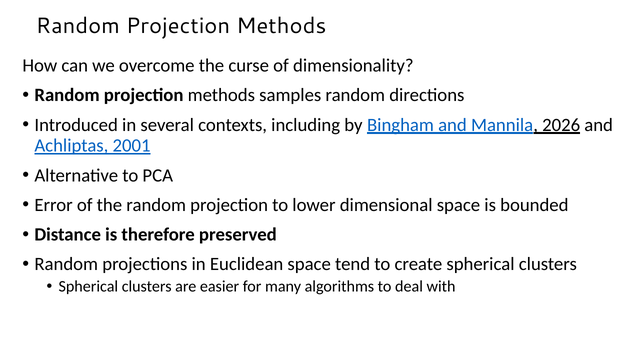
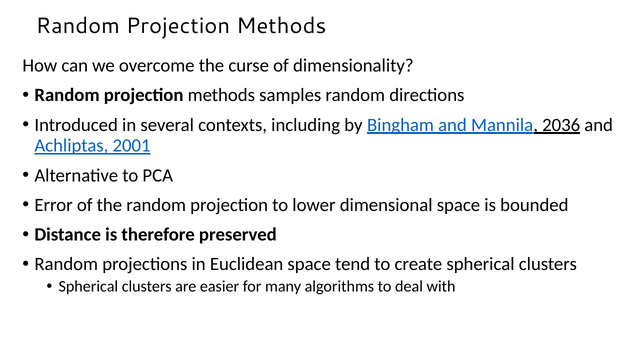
2026: 2026 -> 2036
